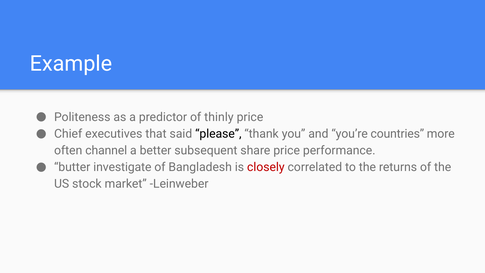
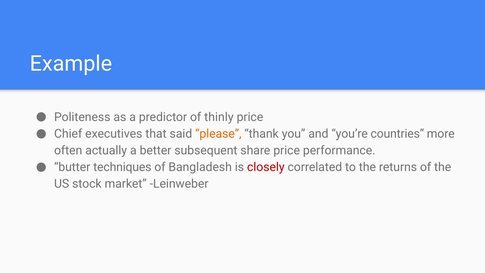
please colour: black -> orange
channel: channel -> actually
investigate: investigate -> techniques
